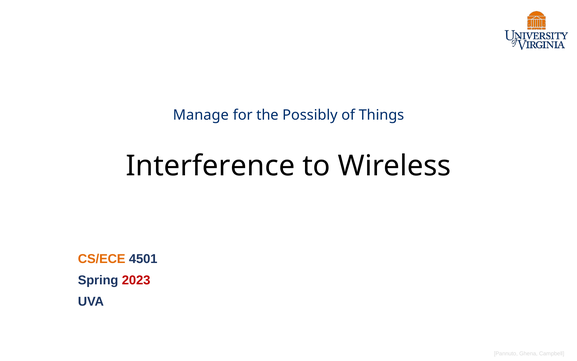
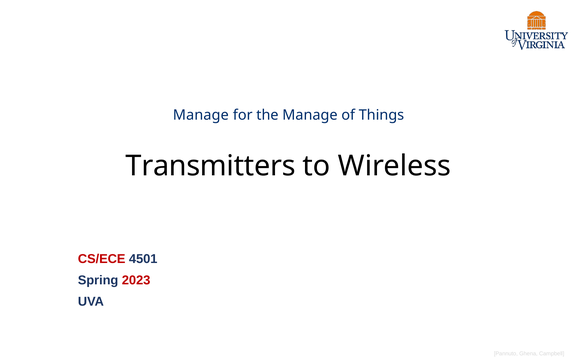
the Possibly: Possibly -> Manage
Interference: Interference -> Transmitters
CS/ECE colour: orange -> red
